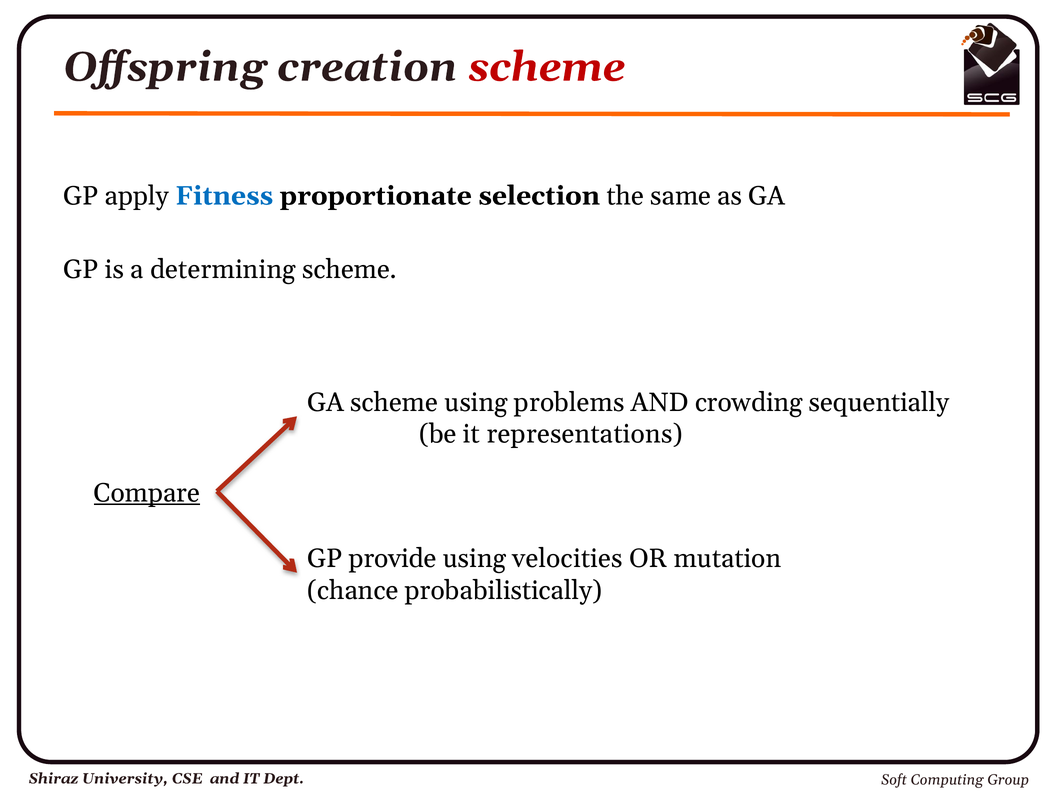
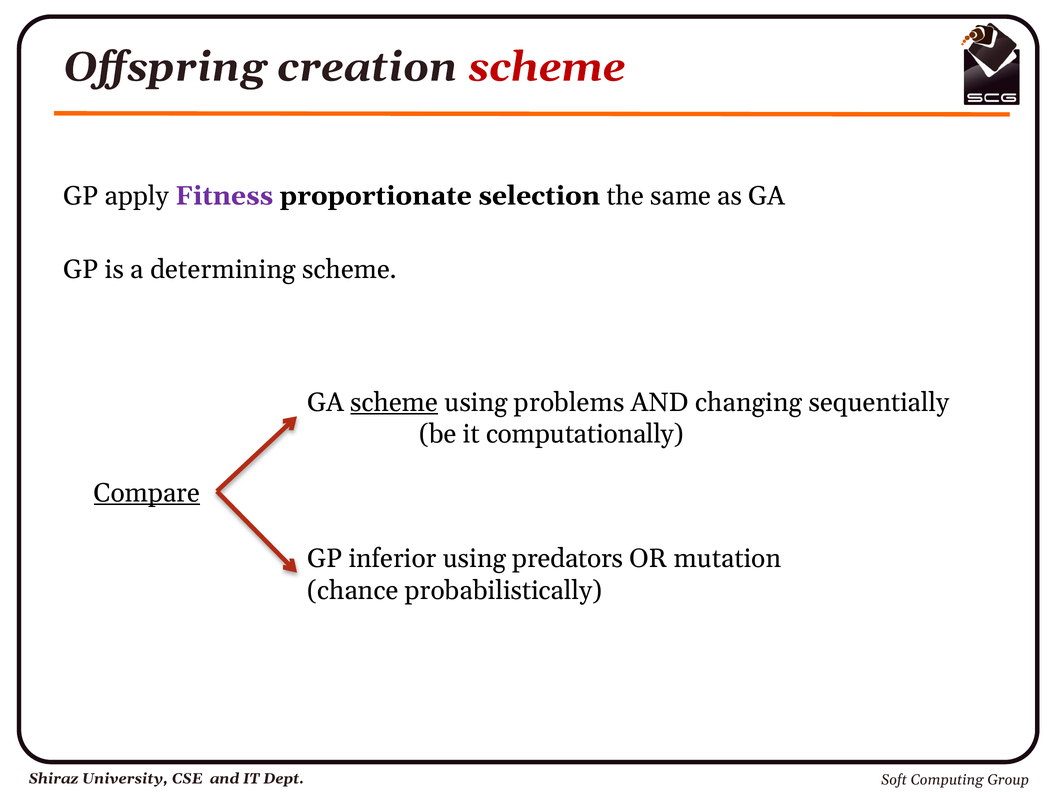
Fitness colour: blue -> purple
scheme at (394, 402) underline: none -> present
crowding: crowding -> changing
representations: representations -> computationally
provide: provide -> inferior
velocities: velocities -> predators
